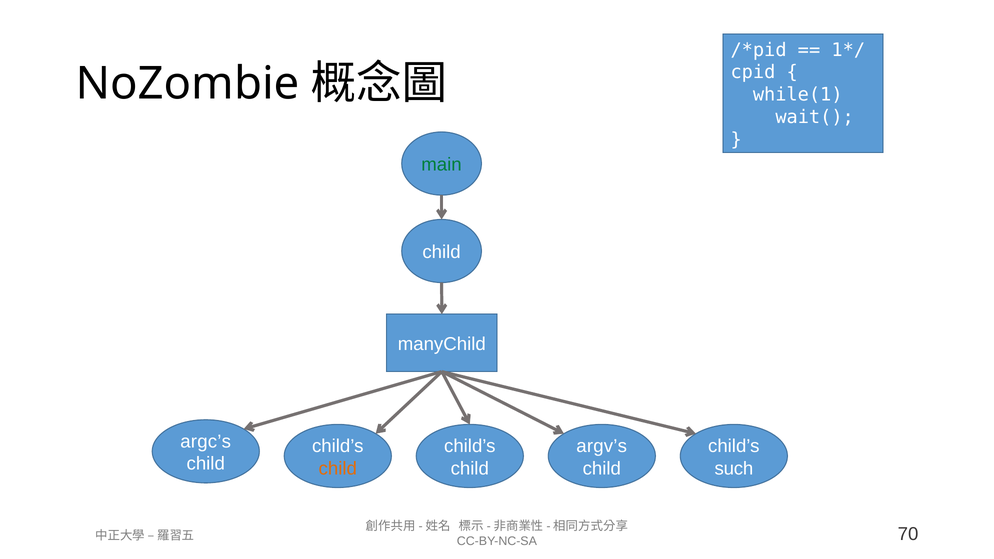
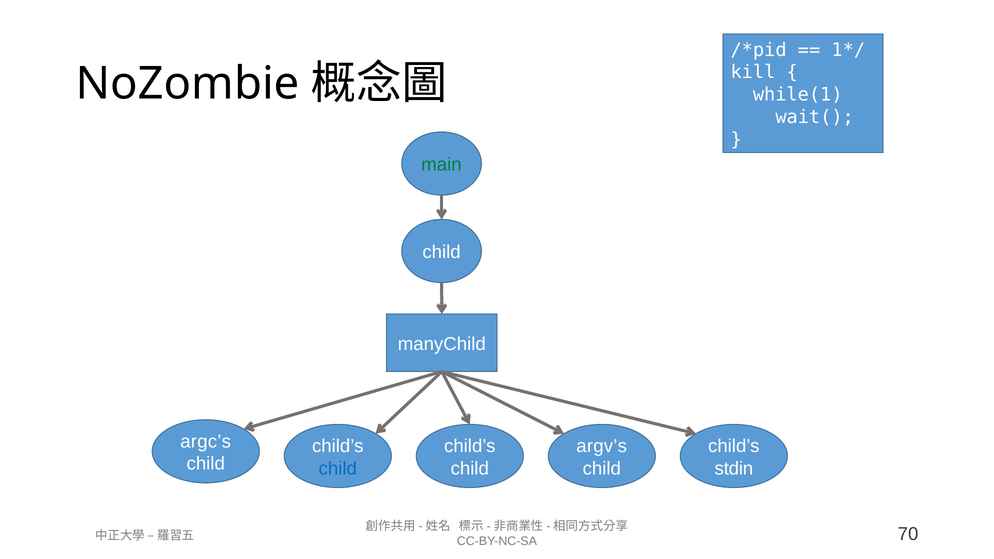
cpid: cpid -> kill
child at (338, 469) colour: orange -> blue
such: such -> stdin
